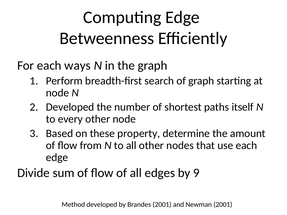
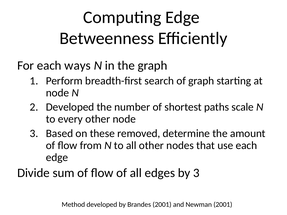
itself: itself -> scale
property: property -> removed
by 9: 9 -> 3
